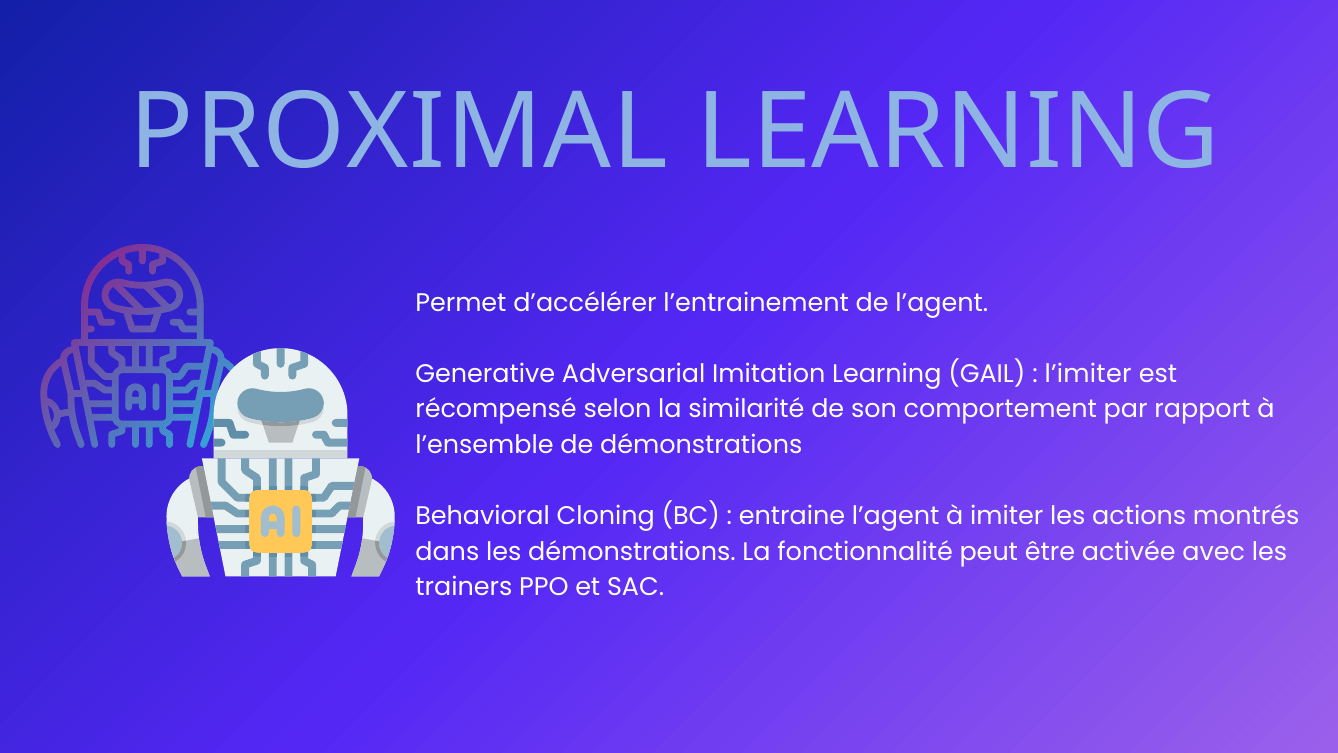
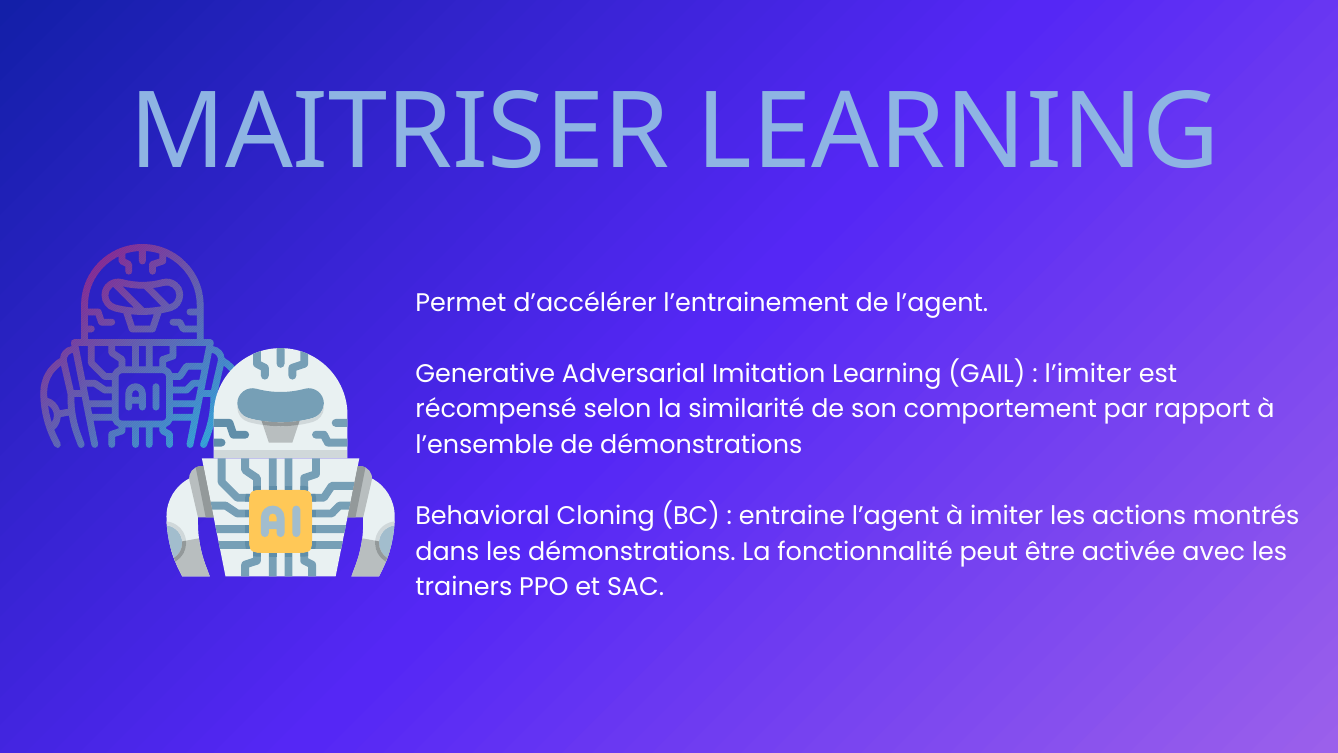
PROXIMAL: PROXIMAL -> MAITRISER
